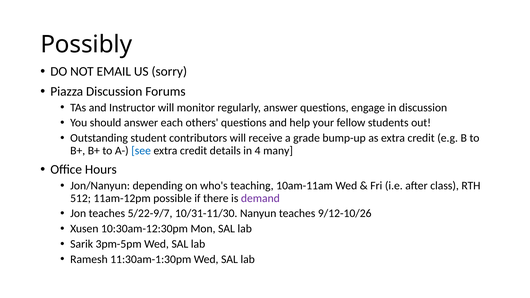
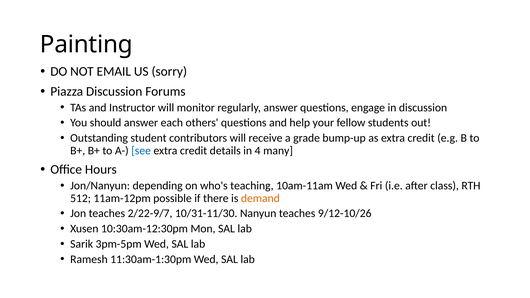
Possibly: Possibly -> Painting
demand colour: purple -> orange
5/22-9/7: 5/22-9/7 -> 2/22-9/7
